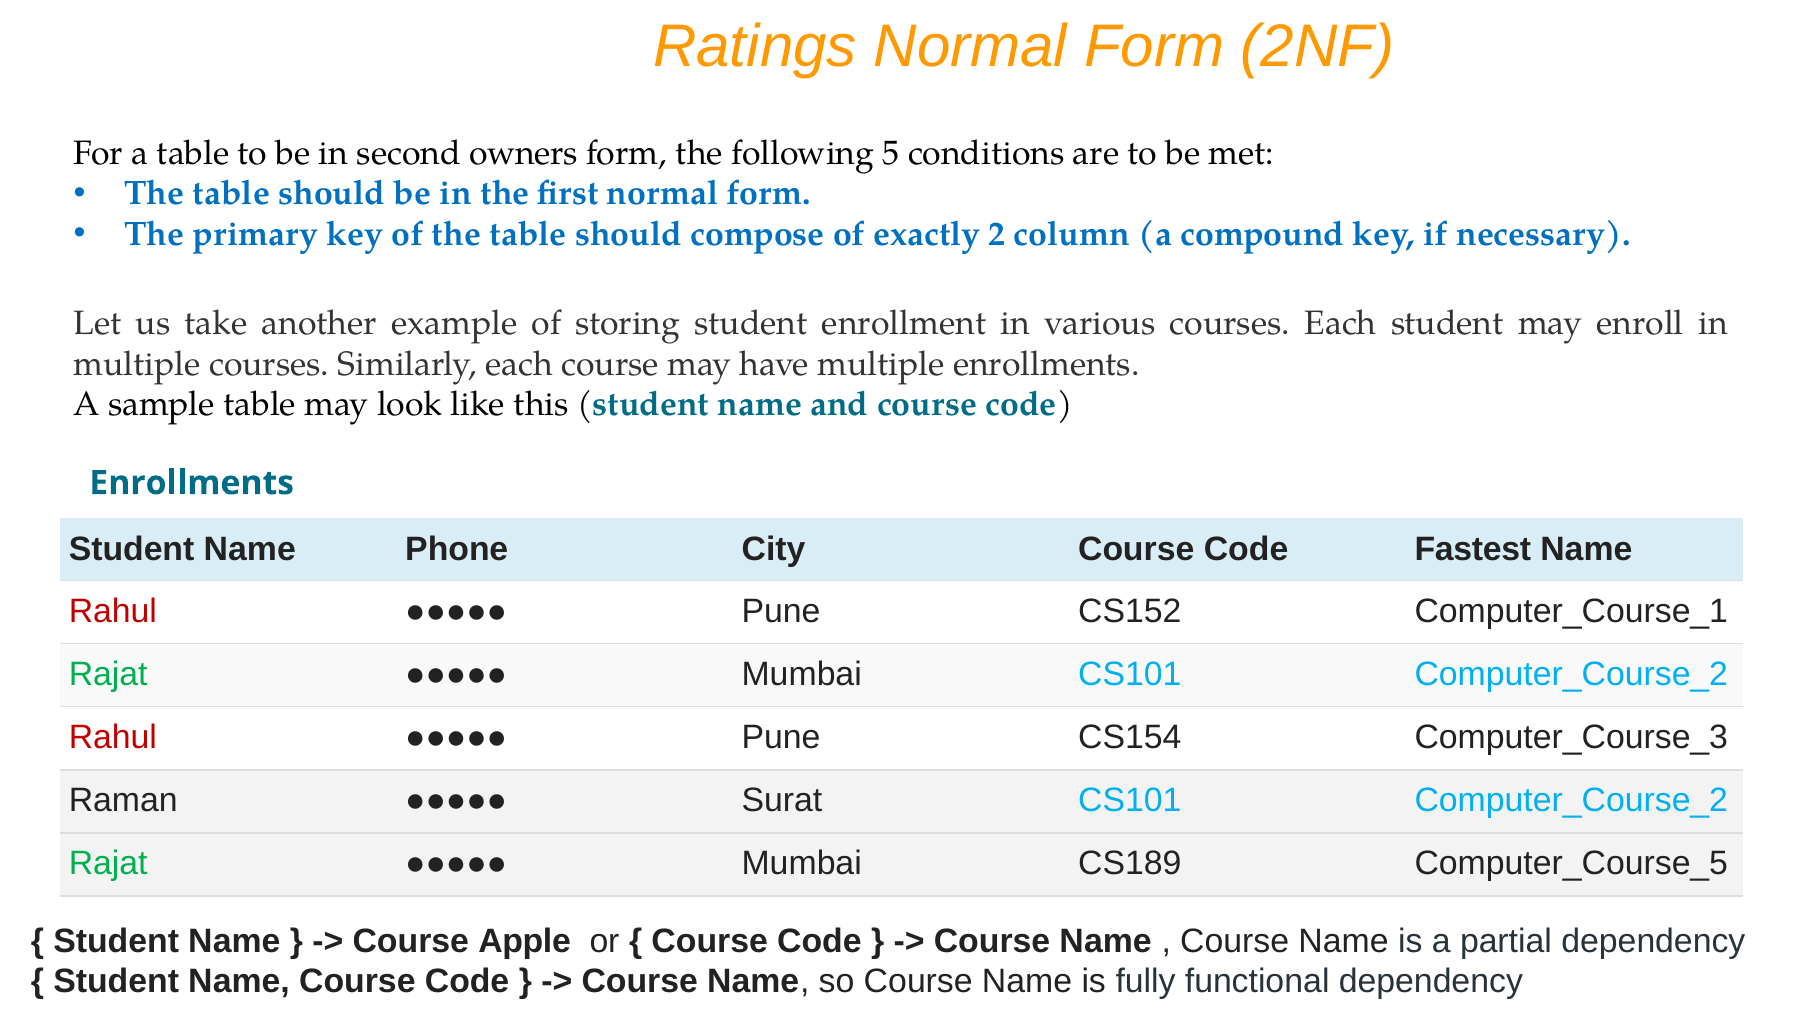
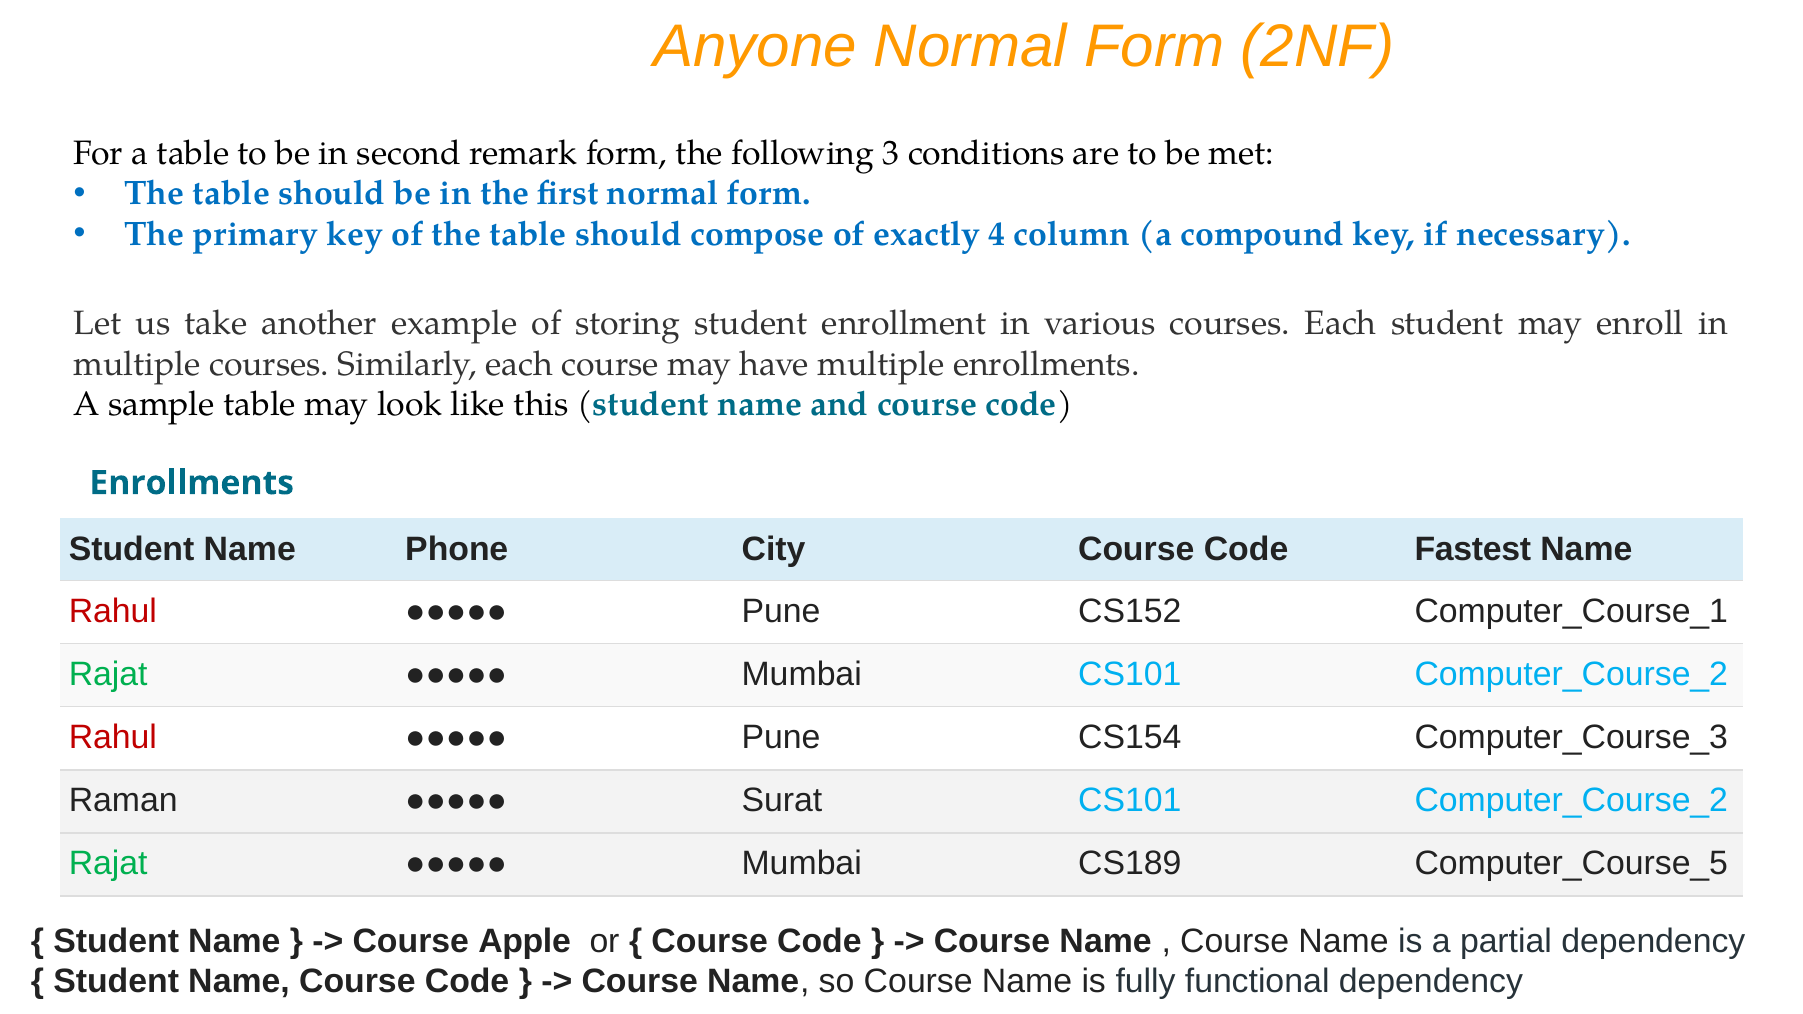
Ratings: Ratings -> Anyone
owners: owners -> remark
5: 5 -> 3
2: 2 -> 4
